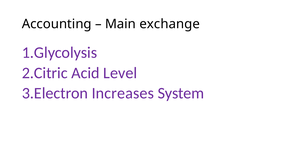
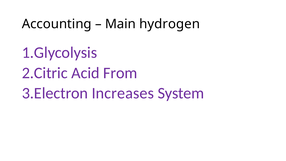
exchange: exchange -> hydrogen
Level: Level -> From
